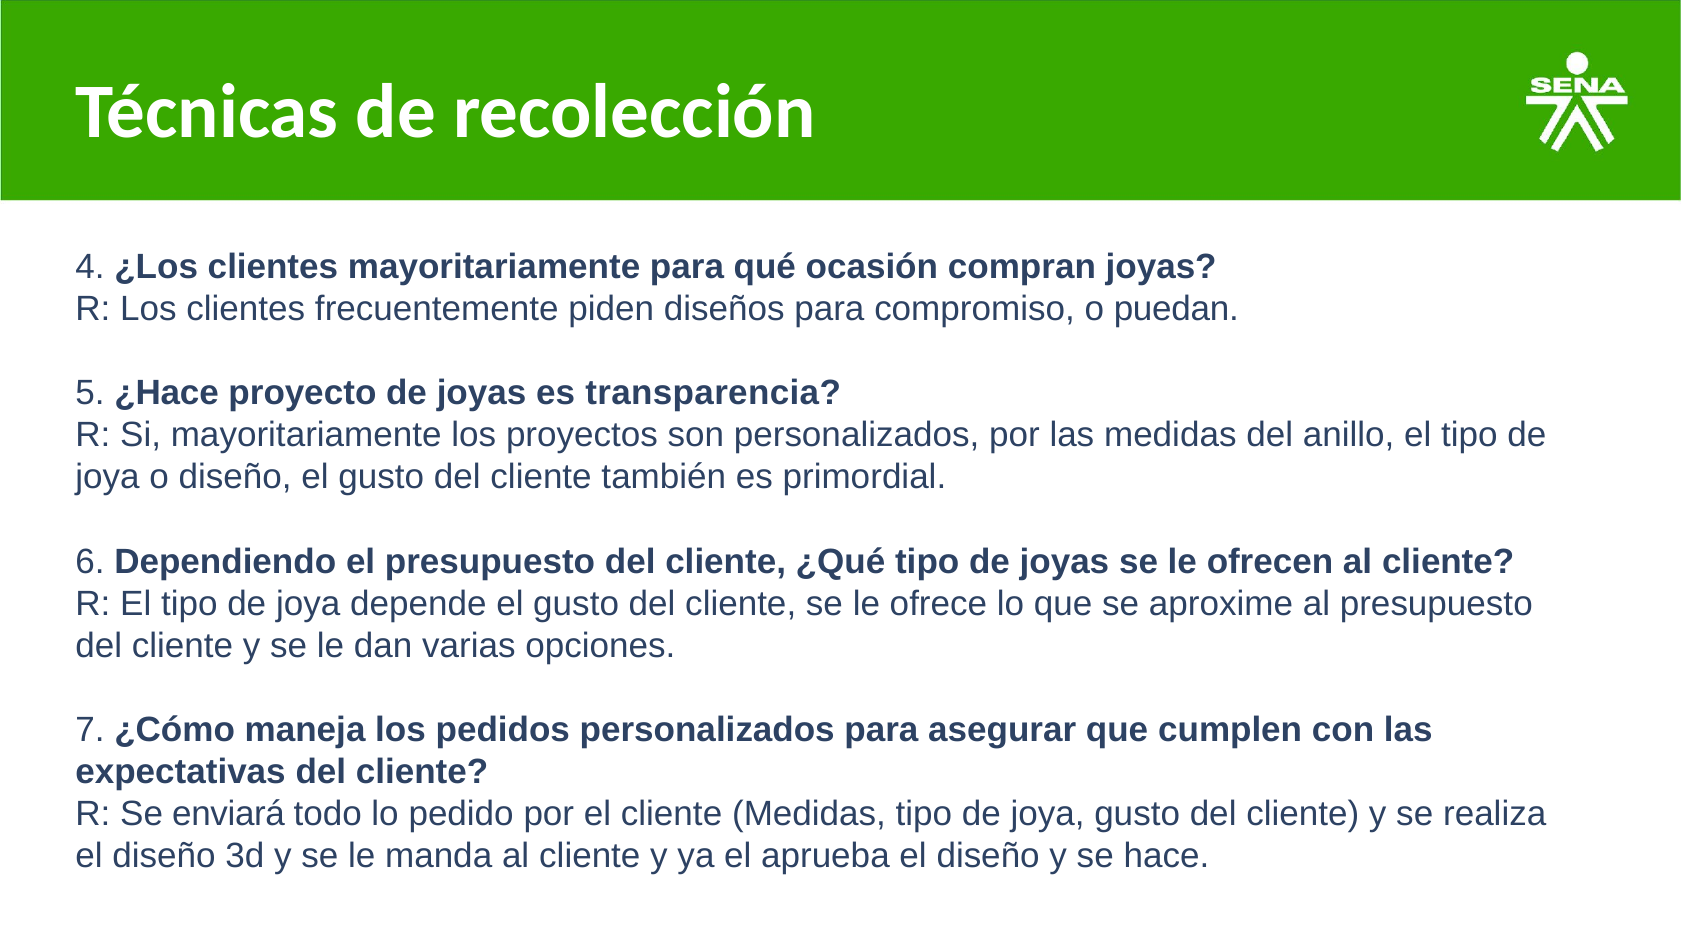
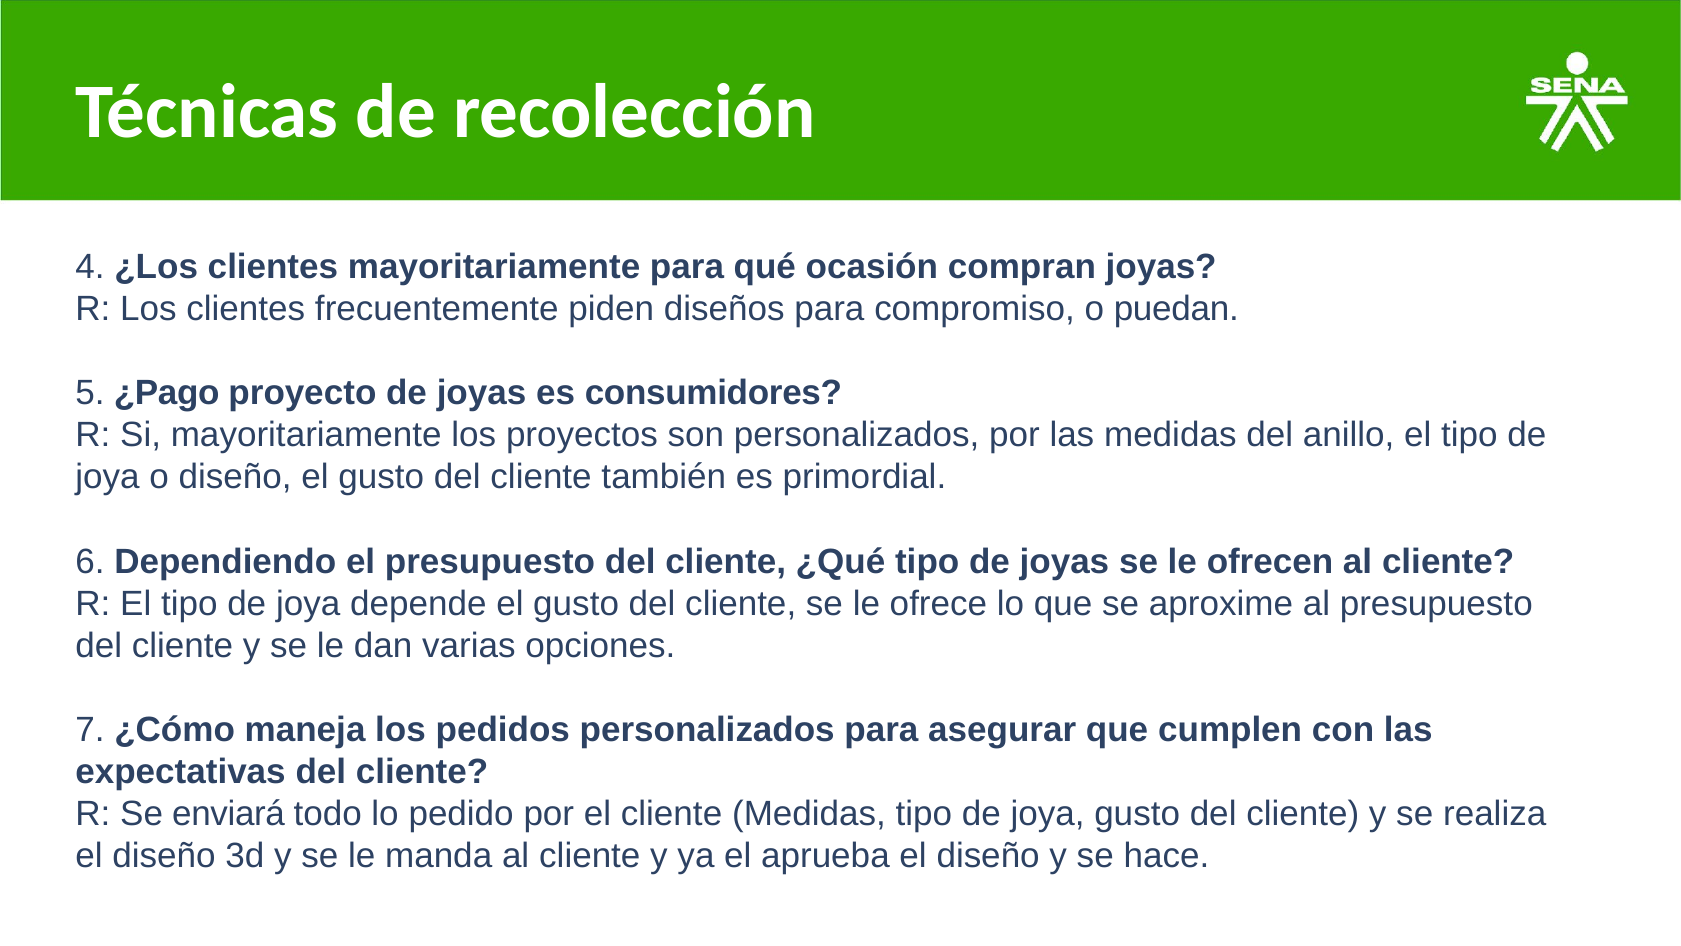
¿Hace: ¿Hace -> ¿Pago
transparencia: transparencia -> consumidores
